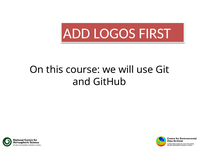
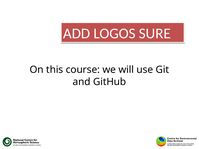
FIRST: FIRST -> SURE
